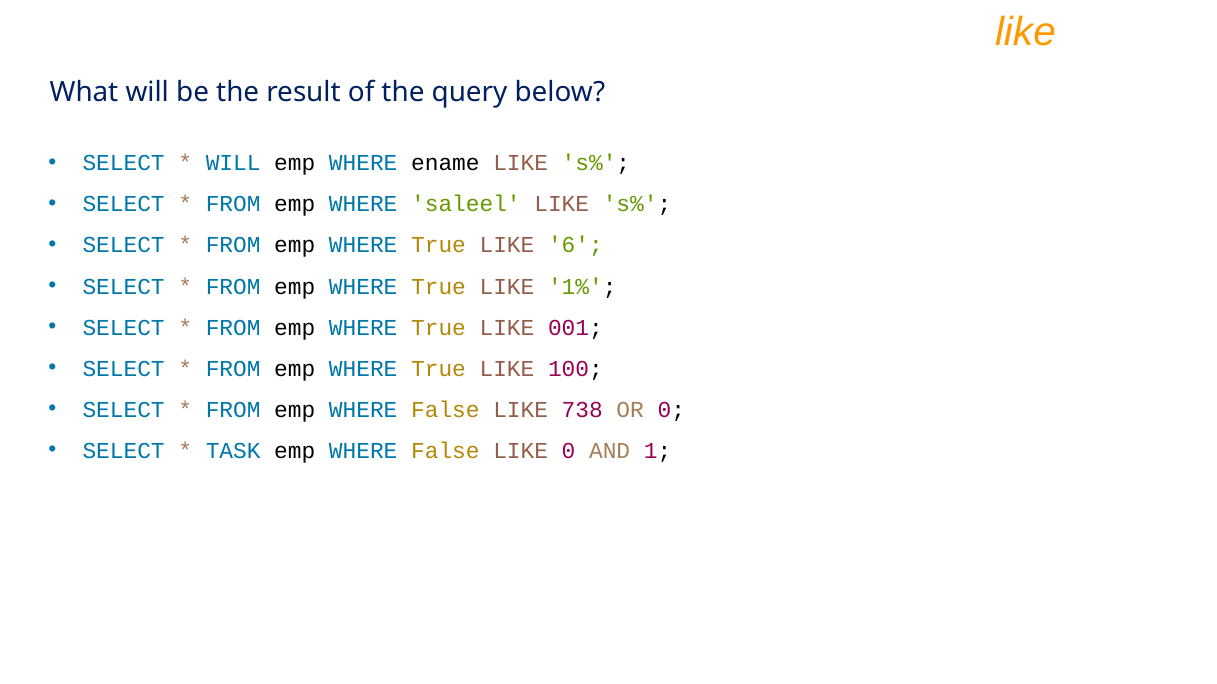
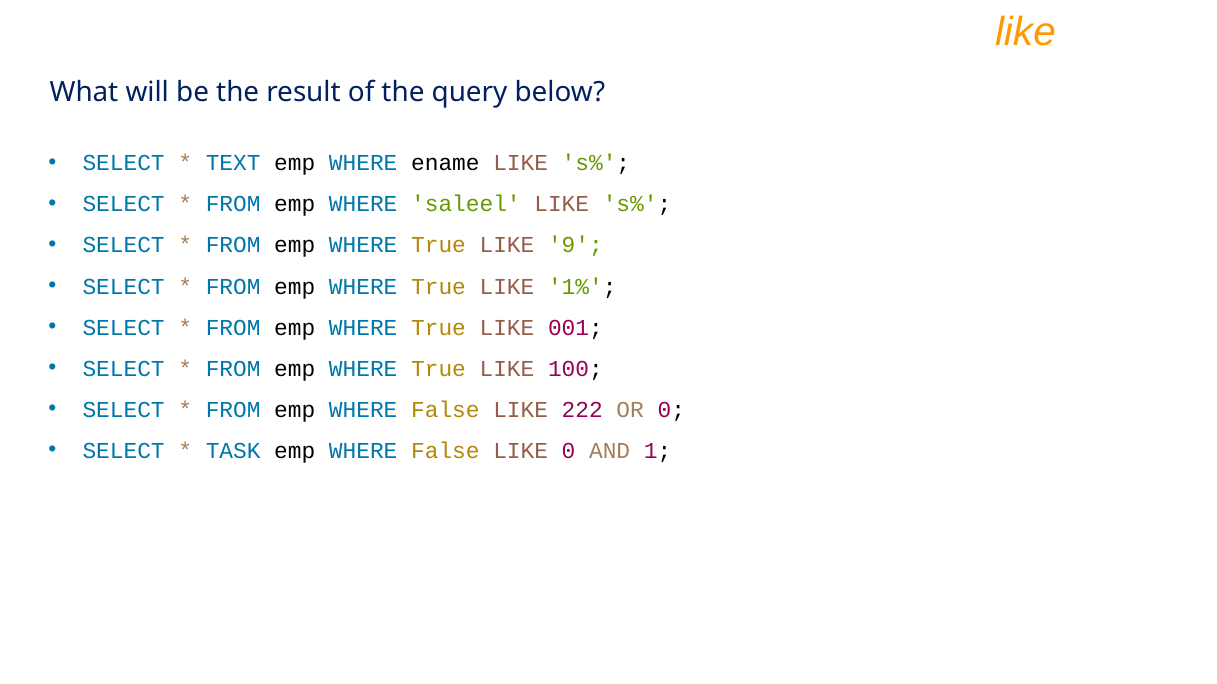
WILL at (233, 164): WILL -> TEXT
6: 6 -> 9
738: 738 -> 222
